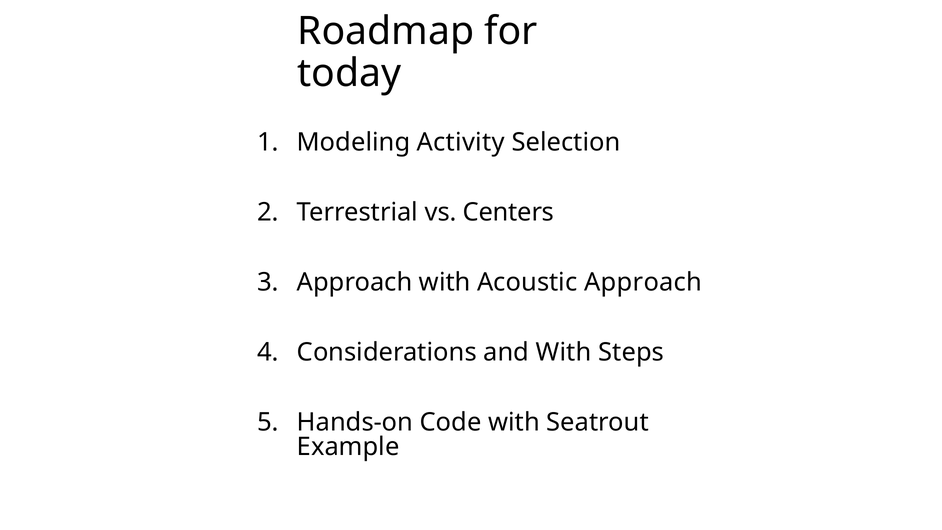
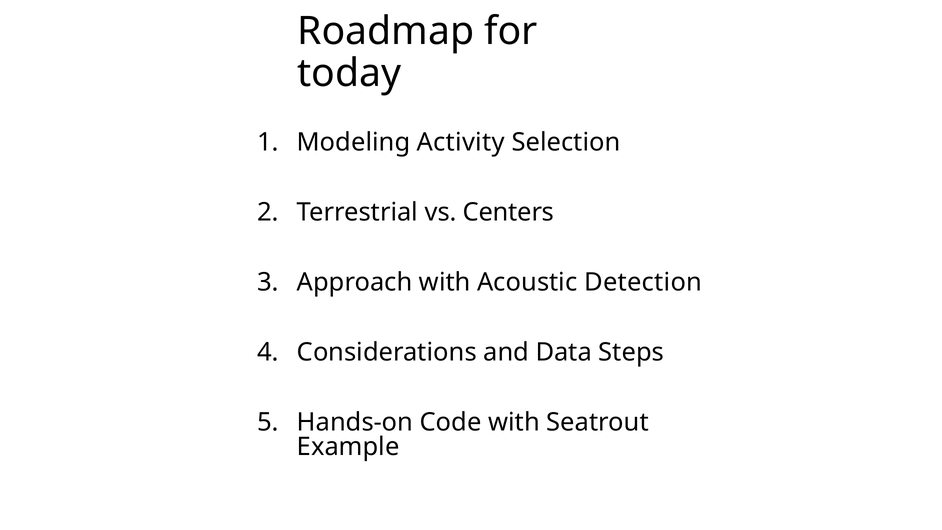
Acoustic Approach: Approach -> Detection
and With: With -> Data
